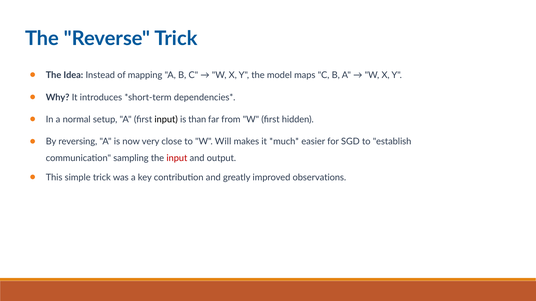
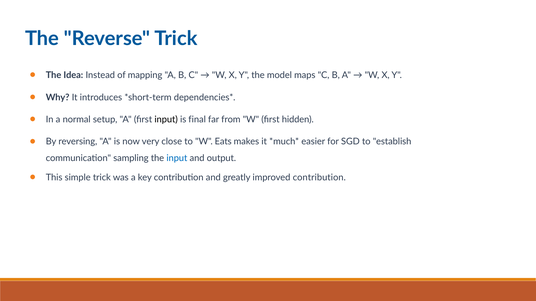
than: than -> final
Will: Will -> Eats
input at (177, 158) colour: red -> blue
improved observations: observations -> contribution
